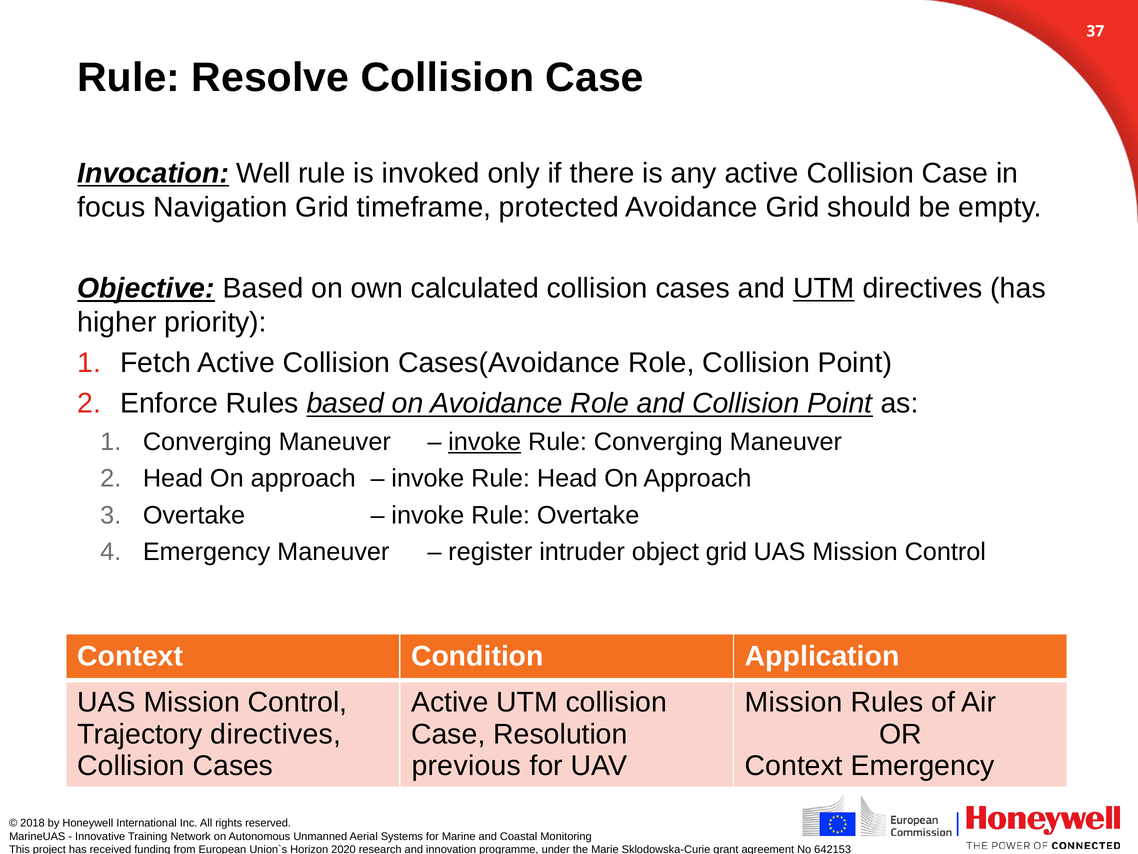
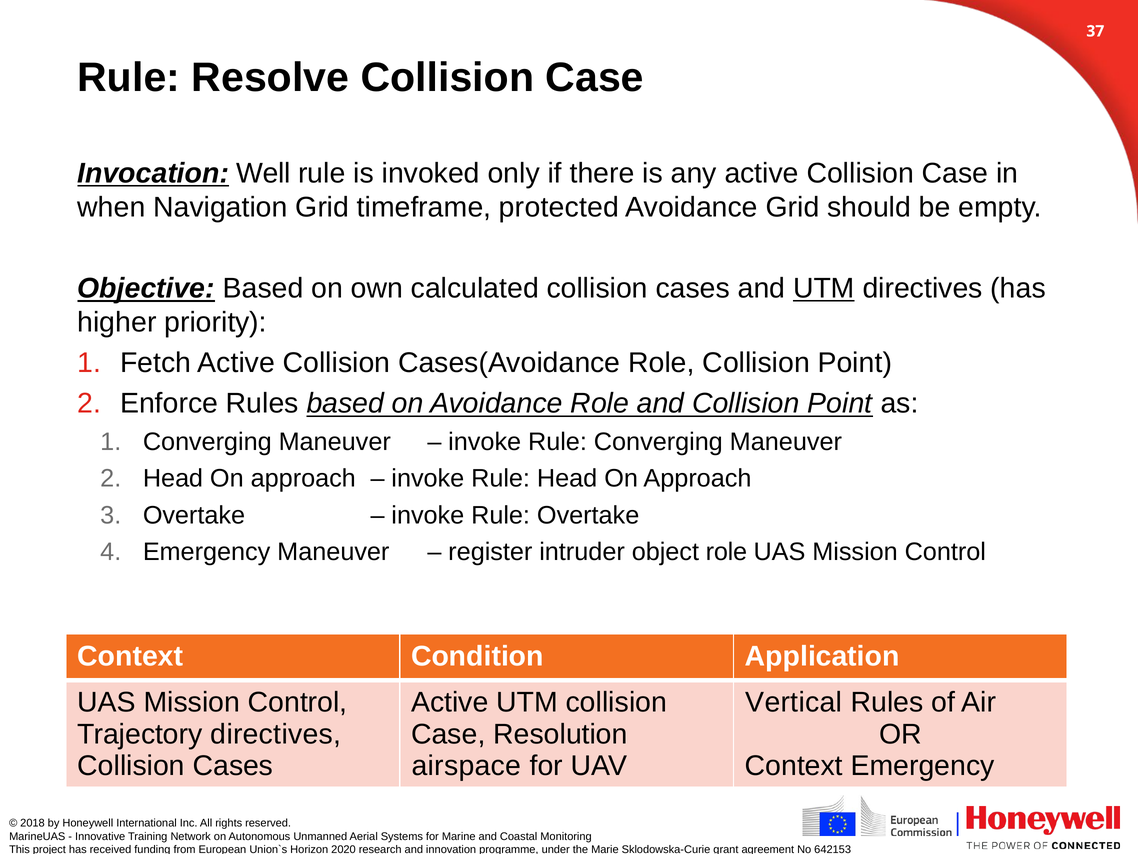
focus: focus -> when
invoke at (485, 442) underline: present -> none
object grid: grid -> role
Mission at (794, 702): Mission -> Vertical
previous: previous -> airspace
